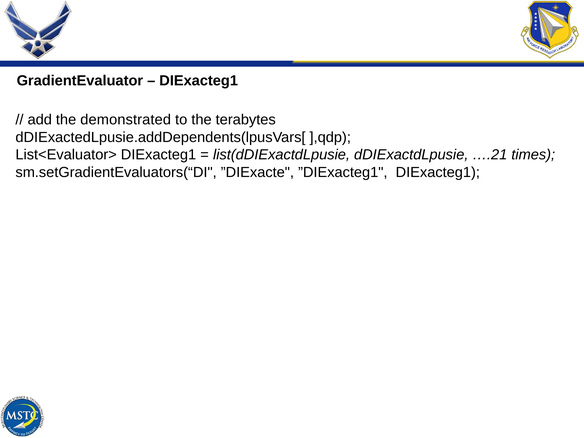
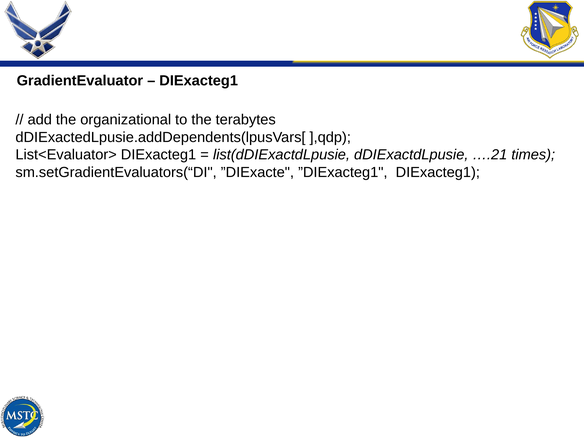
demonstrated: demonstrated -> organizational
